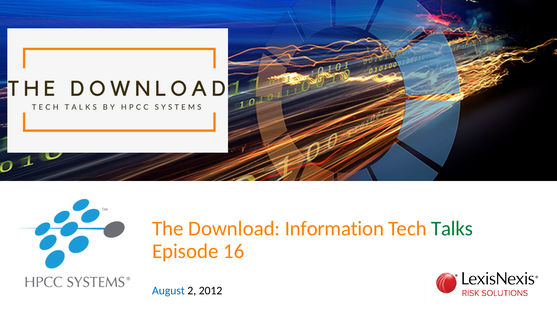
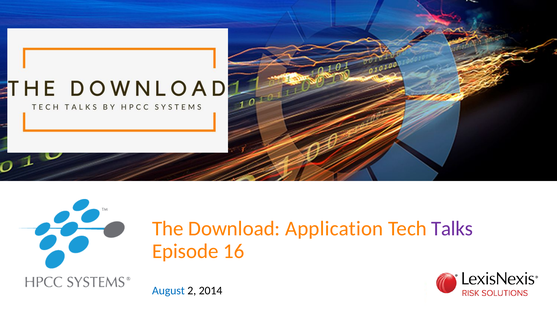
Information: Information -> Application
Talks colour: green -> purple
2012: 2012 -> 2014
